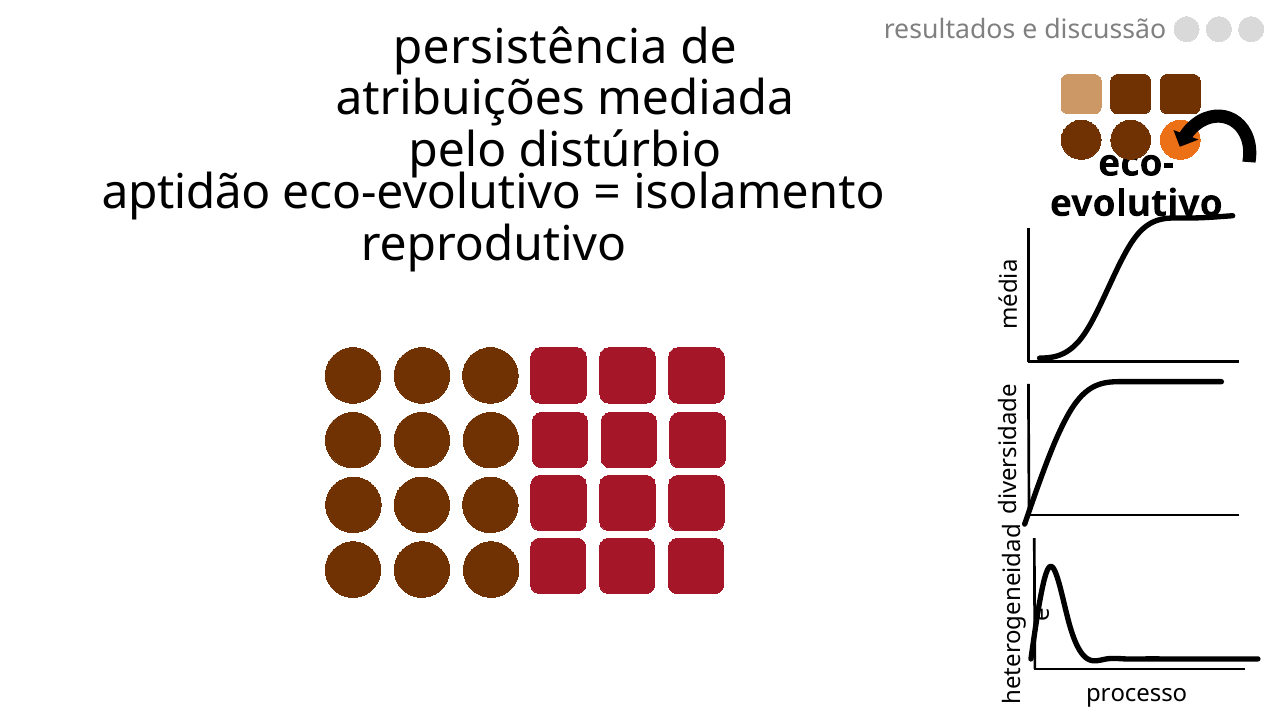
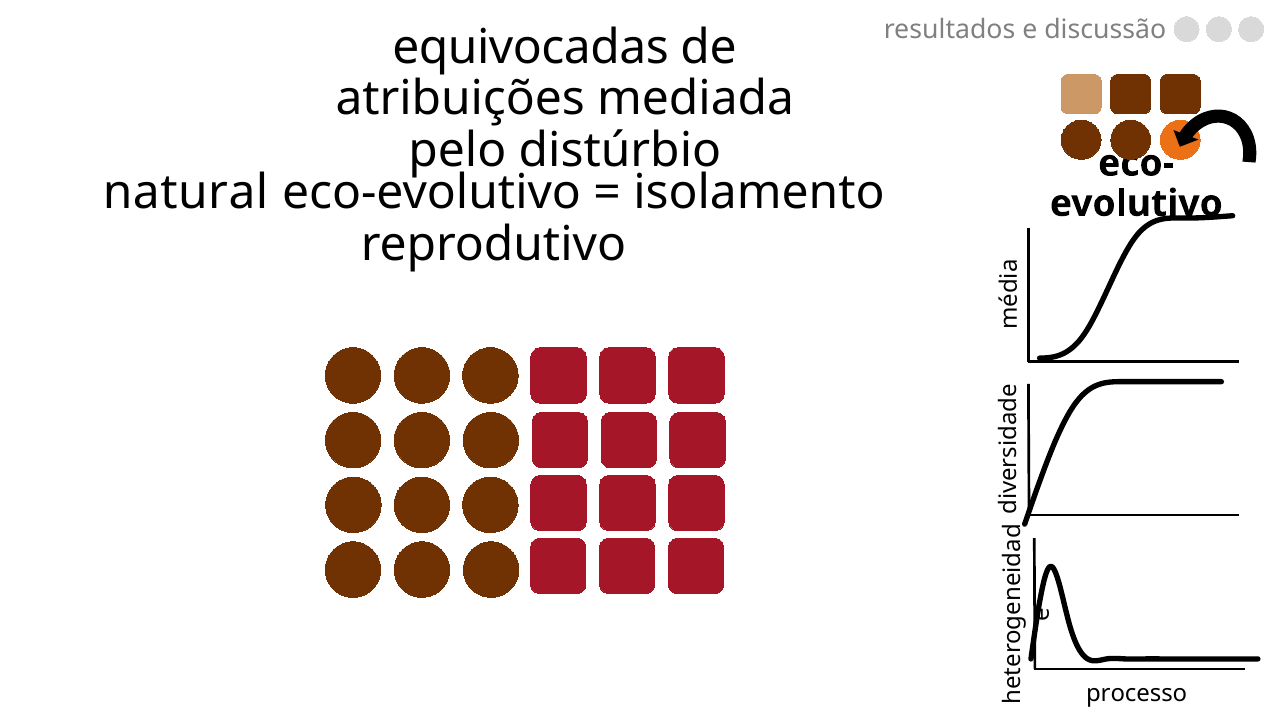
persistência: persistência -> equivocadas
aptidão: aptidão -> natural
